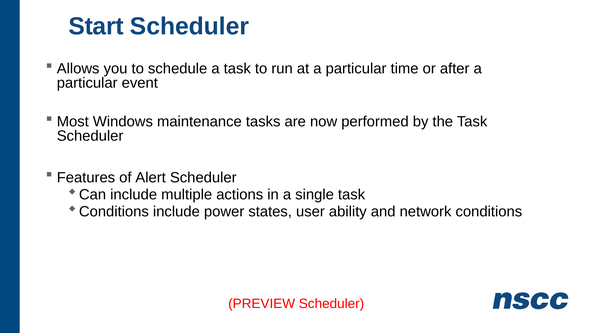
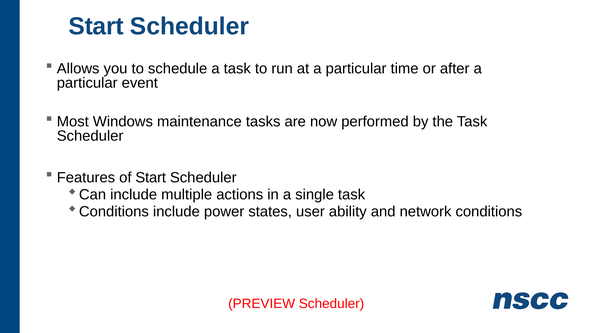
of Alert: Alert -> Start
